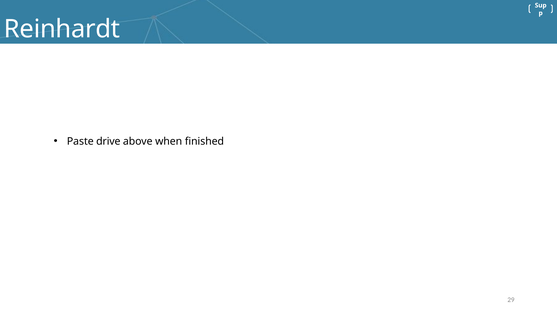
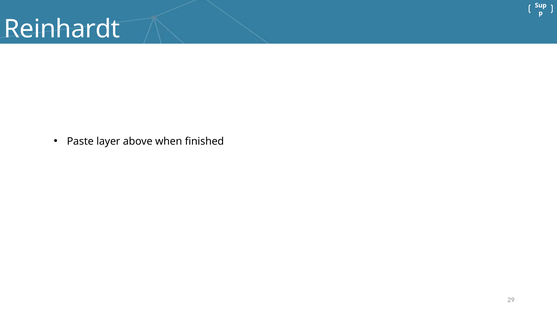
drive: drive -> layer
